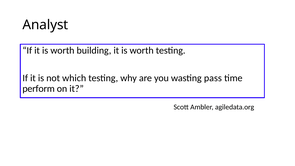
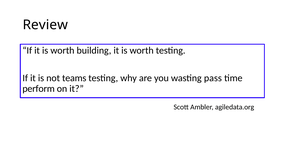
Analyst: Analyst -> Review
which: which -> teams
